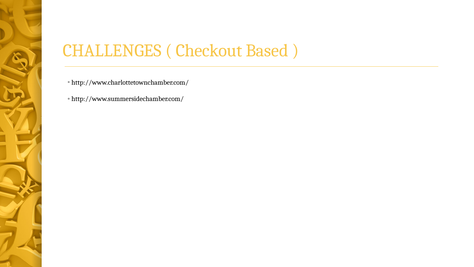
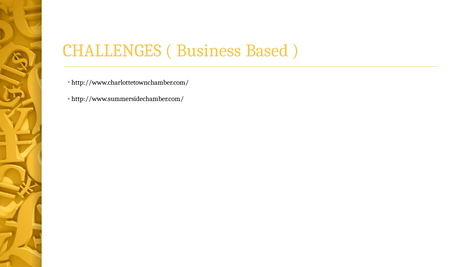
Checkout: Checkout -> Business
